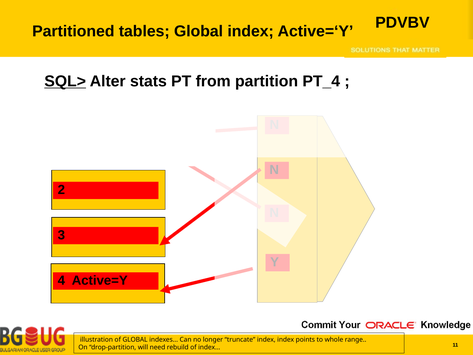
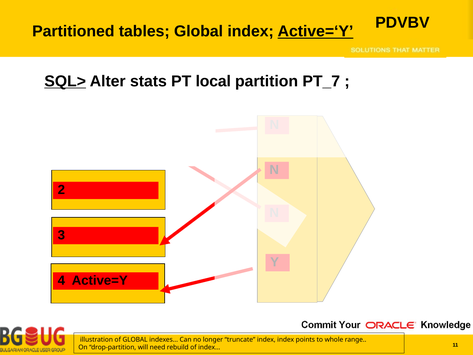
Active=‘Y underline: none -> present
from: from -> local
PT_4: PT_4 -> PT_7
